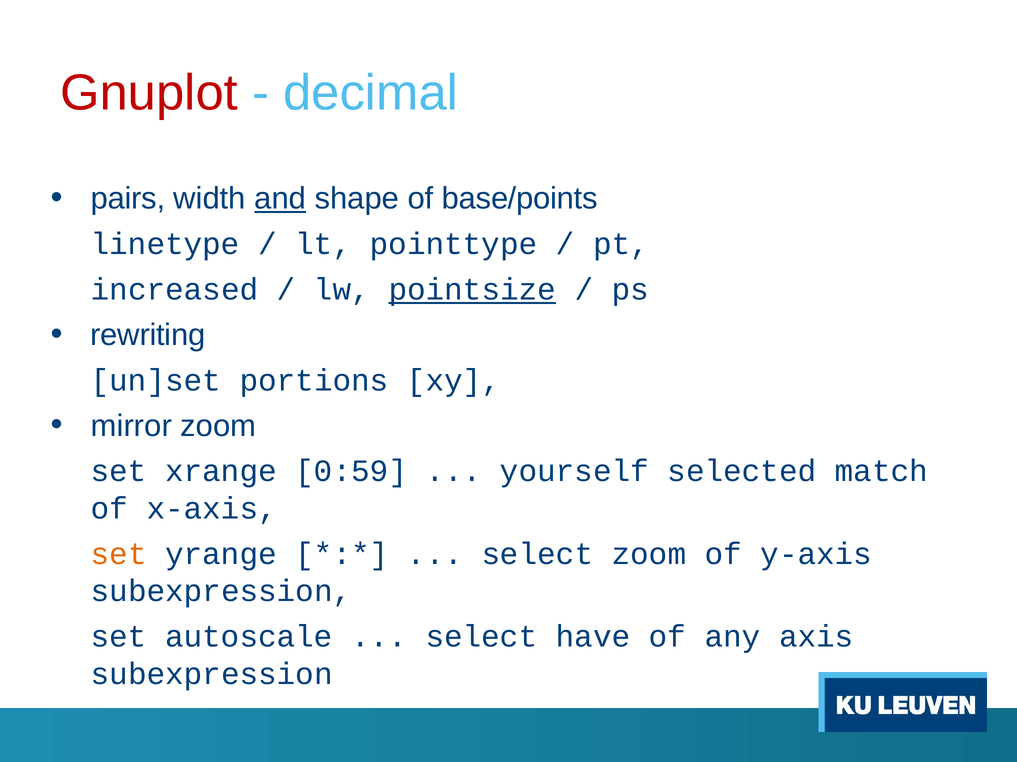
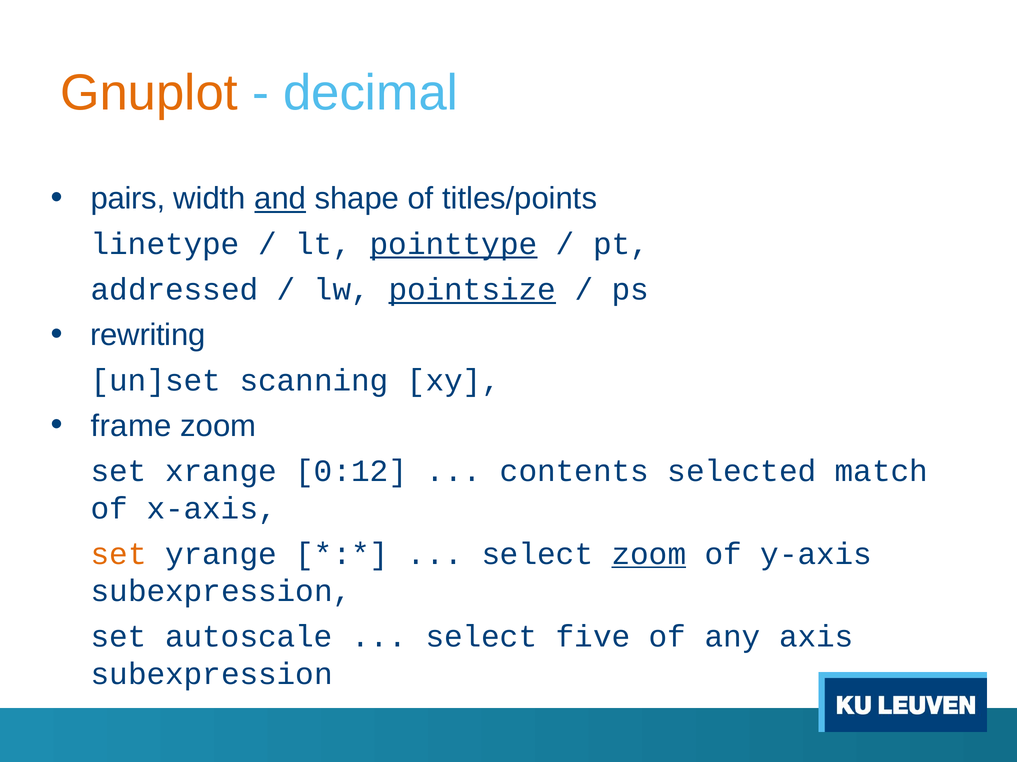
Gnuplot colour: red -> orange
base/points: base/points -> titles/points
pointtype underline: none -> present
increased: increased -> addressed
portions: portions -> scanning
mirror: mirror -> frame
0:59: 0:59 -> 0:12
yourself: yourself -> contents
zoom at (649, 554) underline: none -> present
have: have -> five
